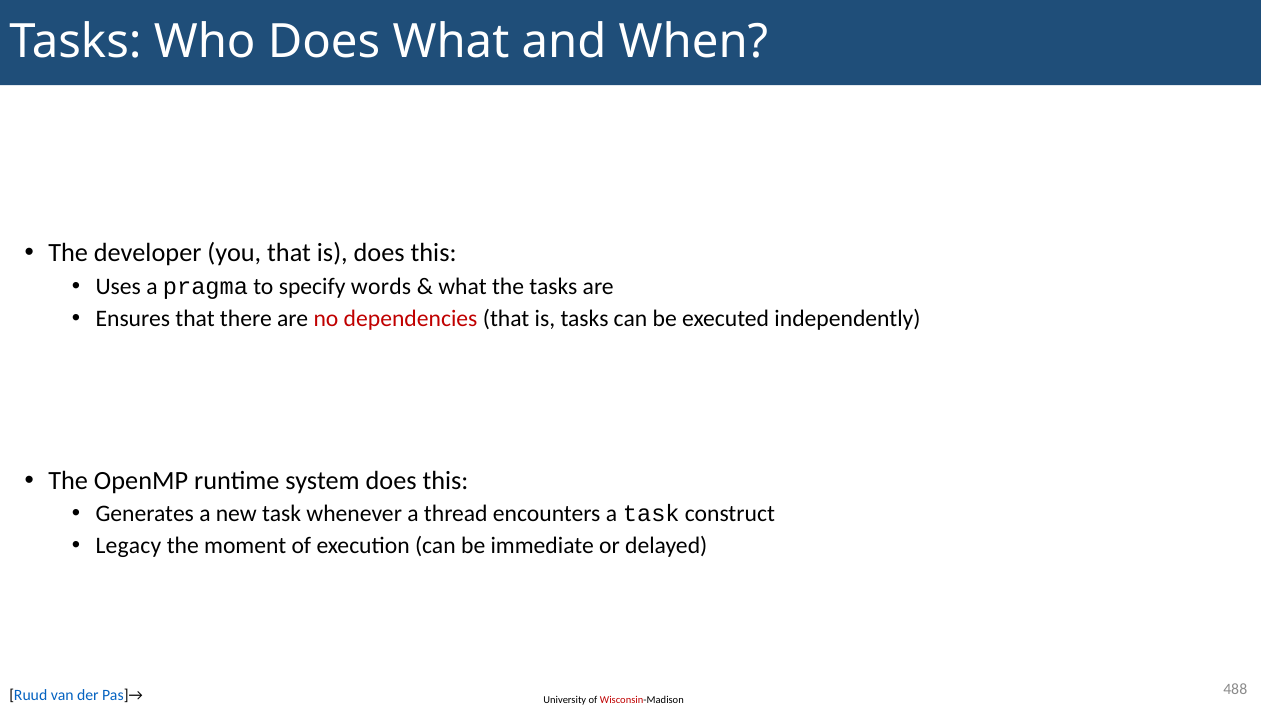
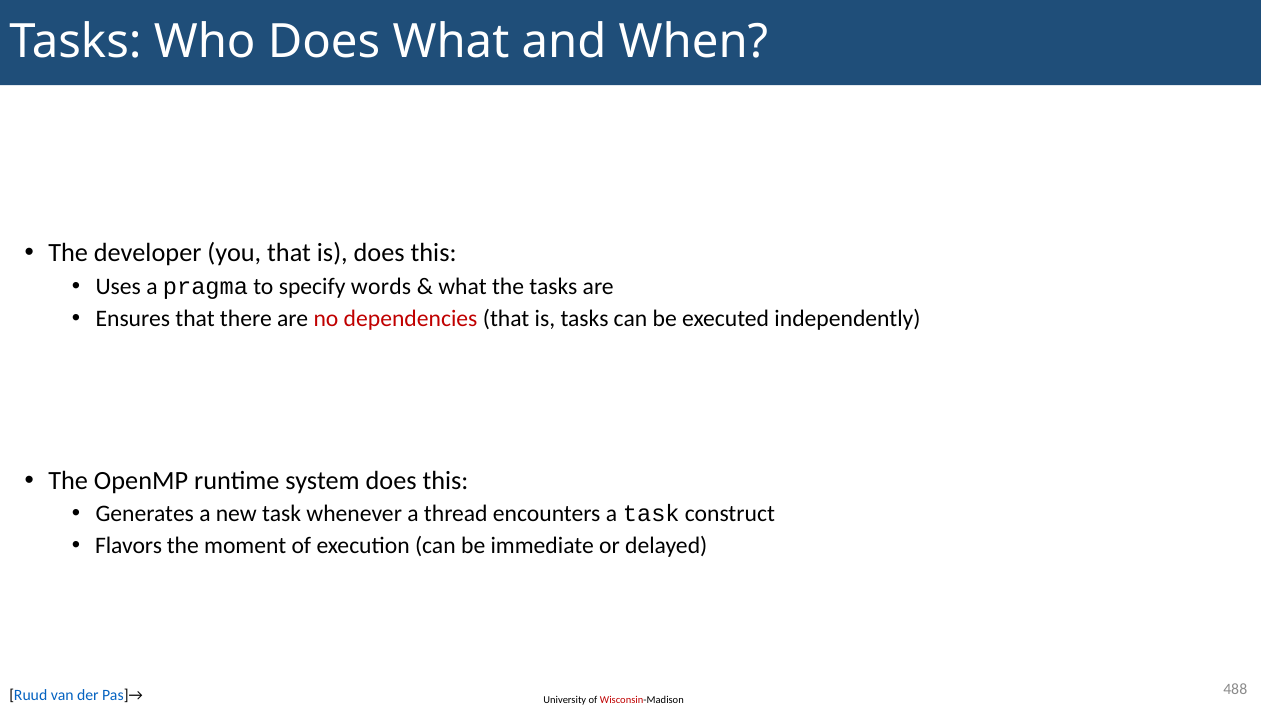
Legacy: Legacy -> Flavors
